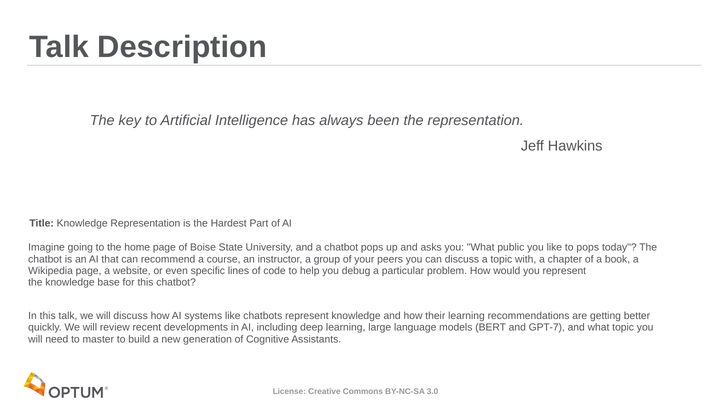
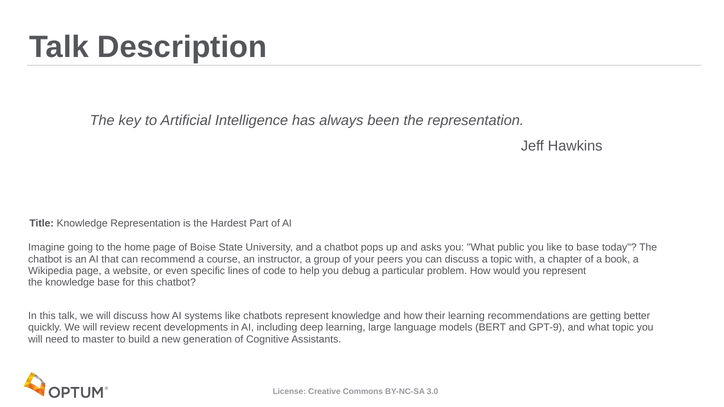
to pops: pops -> base
GPT-7: GPT-7 -> GPT-9
